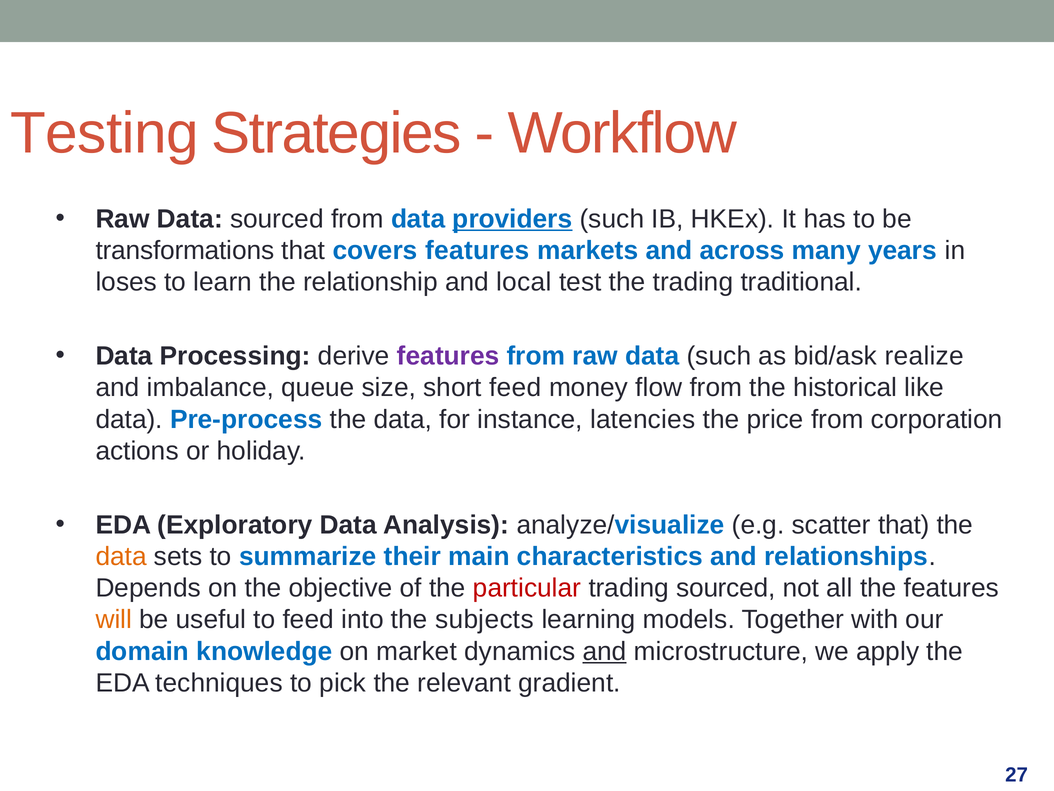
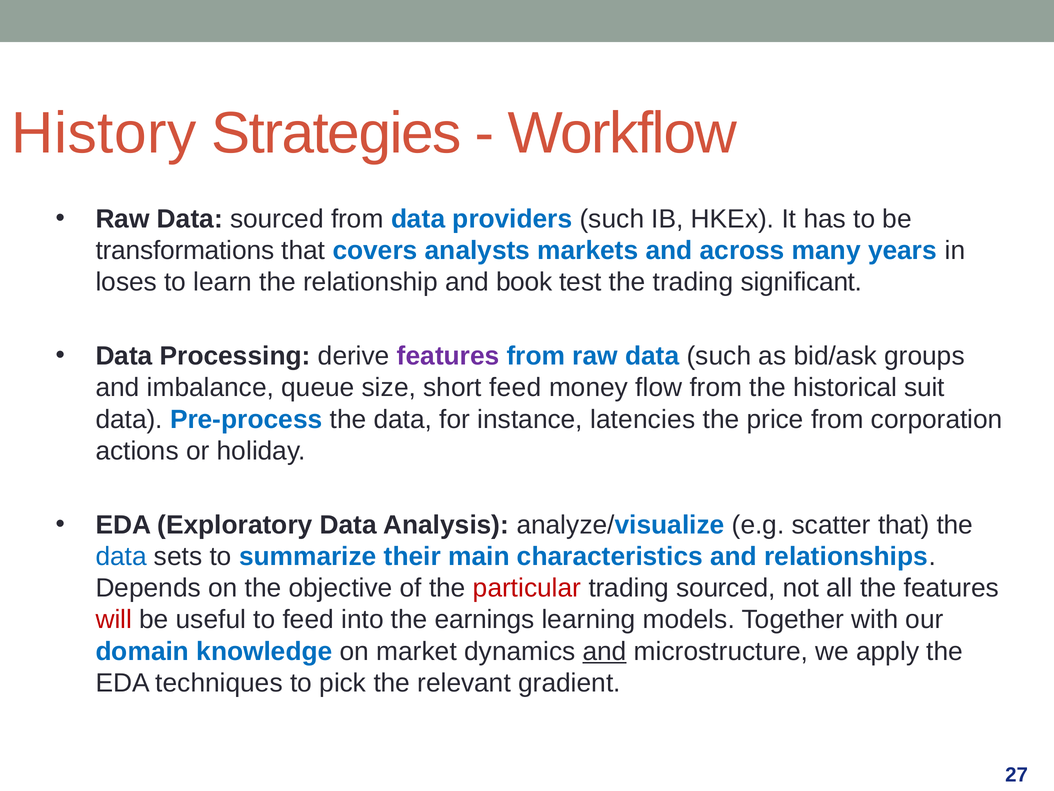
Testing: Testing -> History
providers underline: present -> none
covers features: features -> analysts
local: local -> book
traditional: traditional -> significant
realize: realize -> groups
like: like -> suit
data at (121, 556) colour: orange -> blue
will colour: orange -> red
subjects: subjects -> earnings
